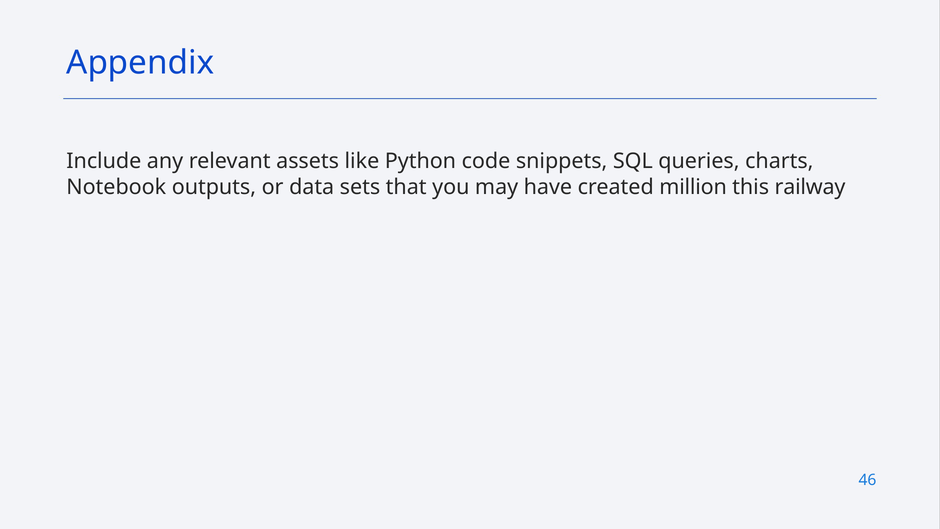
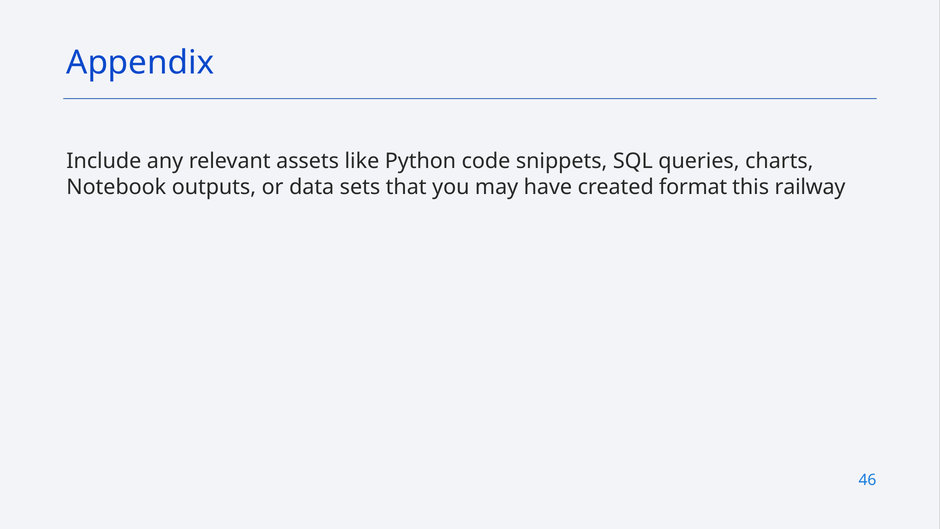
million: million -> format
